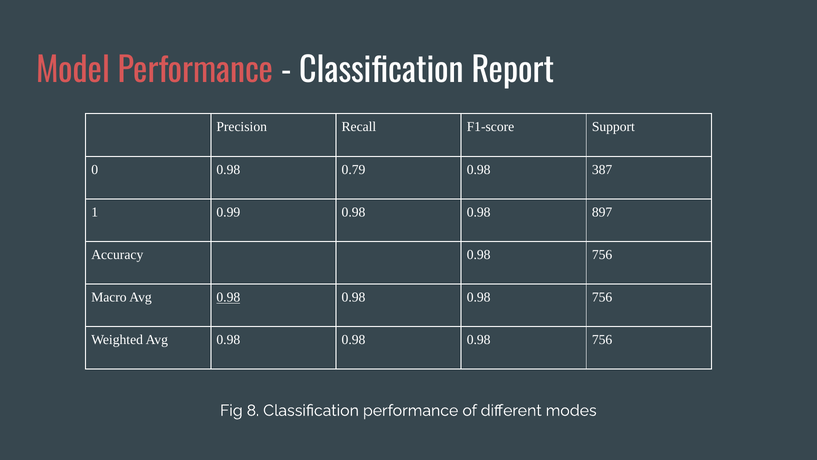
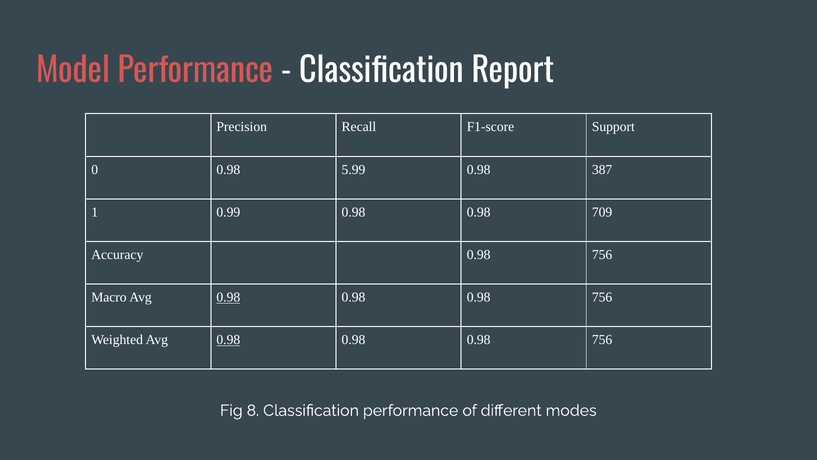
0.79: 0.79 -> 5.99
897: 897 -> 709
0.98 at (228, 340) underline: none -> present
